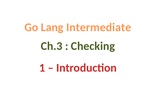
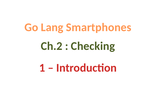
Intermediate: Intermediate -> Smartphones
Ch.3: Ch.3 -> Ch.2
